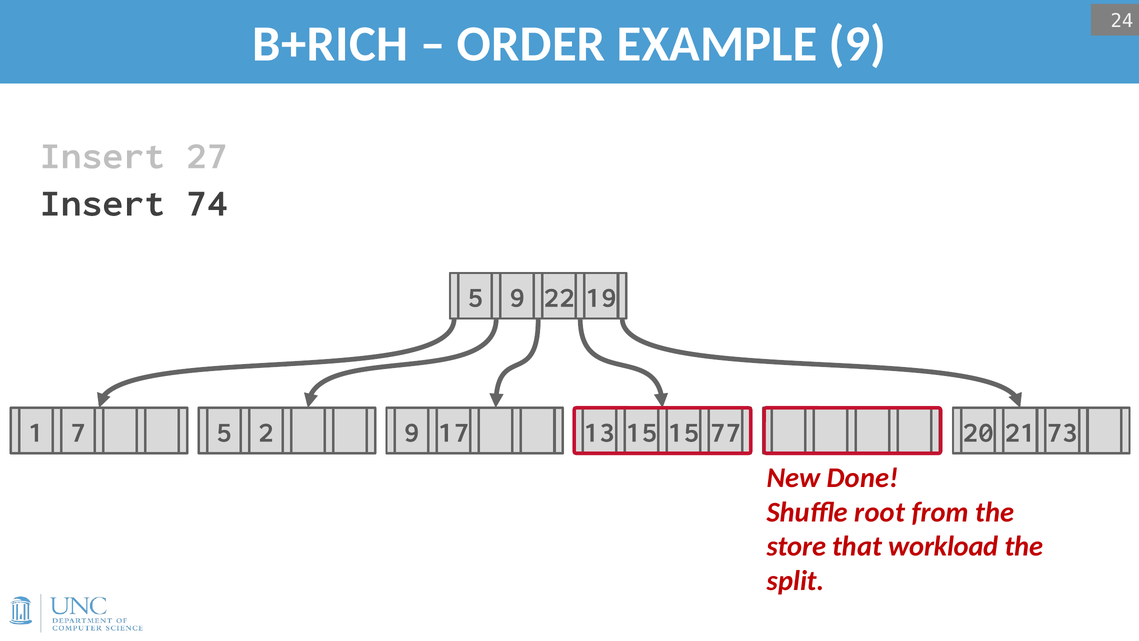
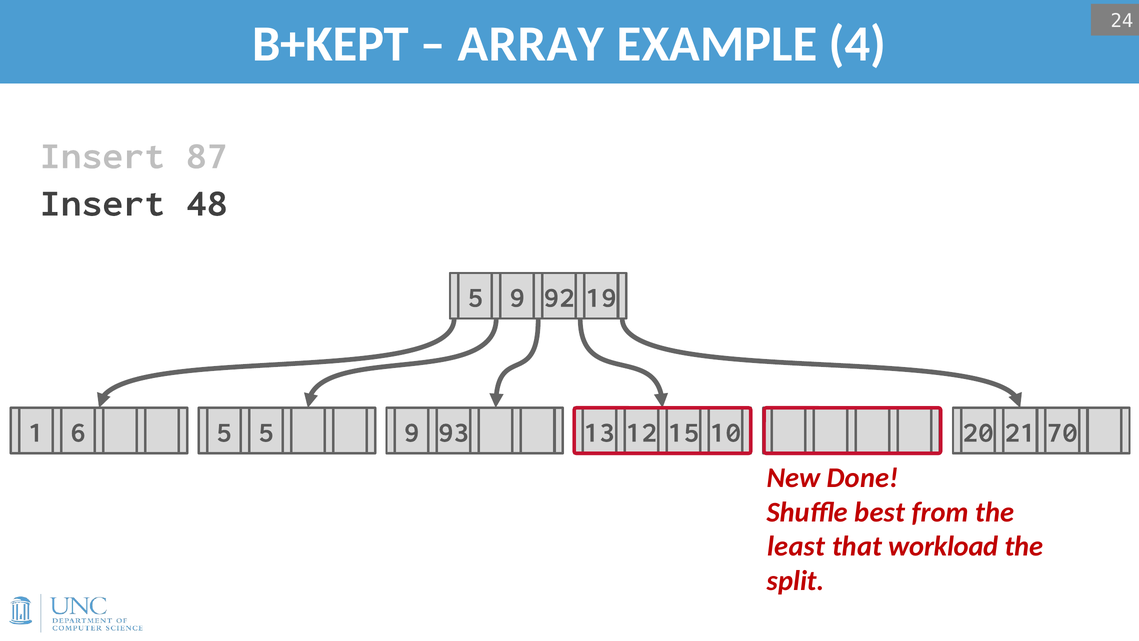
B+RICH: B+RICH -> B+KEPT
ORDER: ORDER -> ARRAY
EXAMPLE 9: 9 -> 4
27: 27 -> 87
74: 74 -> 48
22: 22 -> 92
7: 7 -> 6
5 2: 2 -> 5
17: 17 -> 93
13 15: 15 -> 12
77: 77 -> 10
73: 73 -> 70
root: root -> best
store: store -> least
